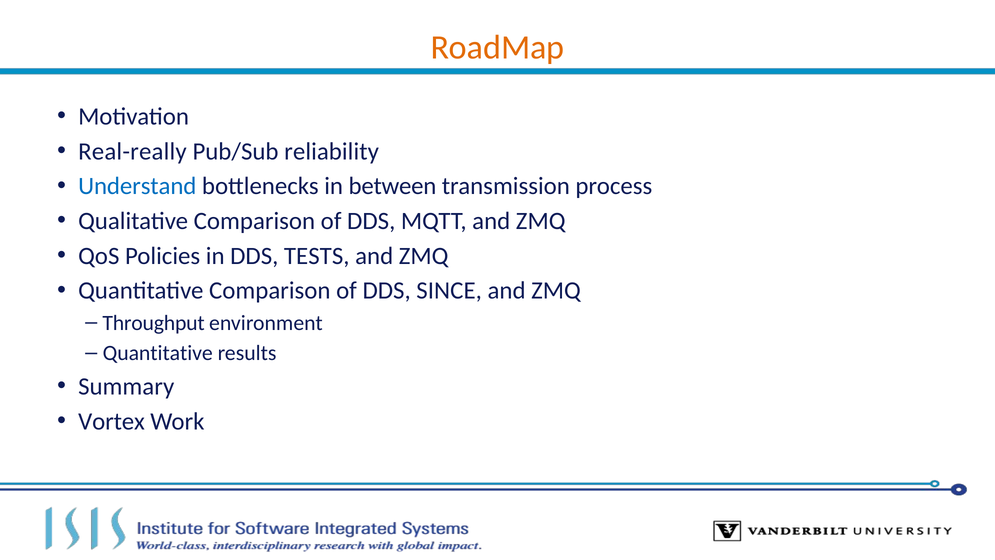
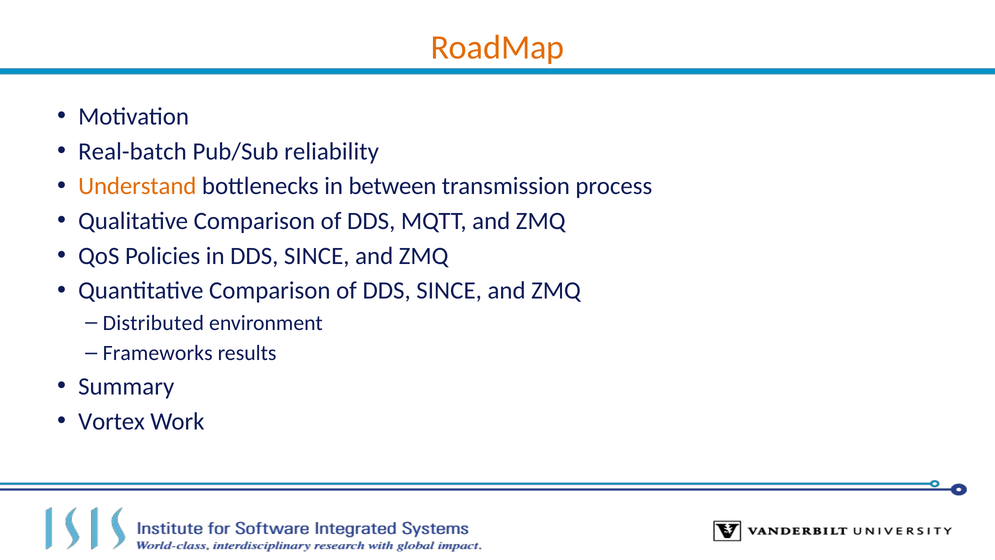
Real-really: Real-really -> Real-batch
Understand colour: blue -> orange
in DDS TESTS: TESTS -> SINCE
Throughput: Throughput -> Distributed
Quantitative at (158, 353): Quantitative -> Frameworks
